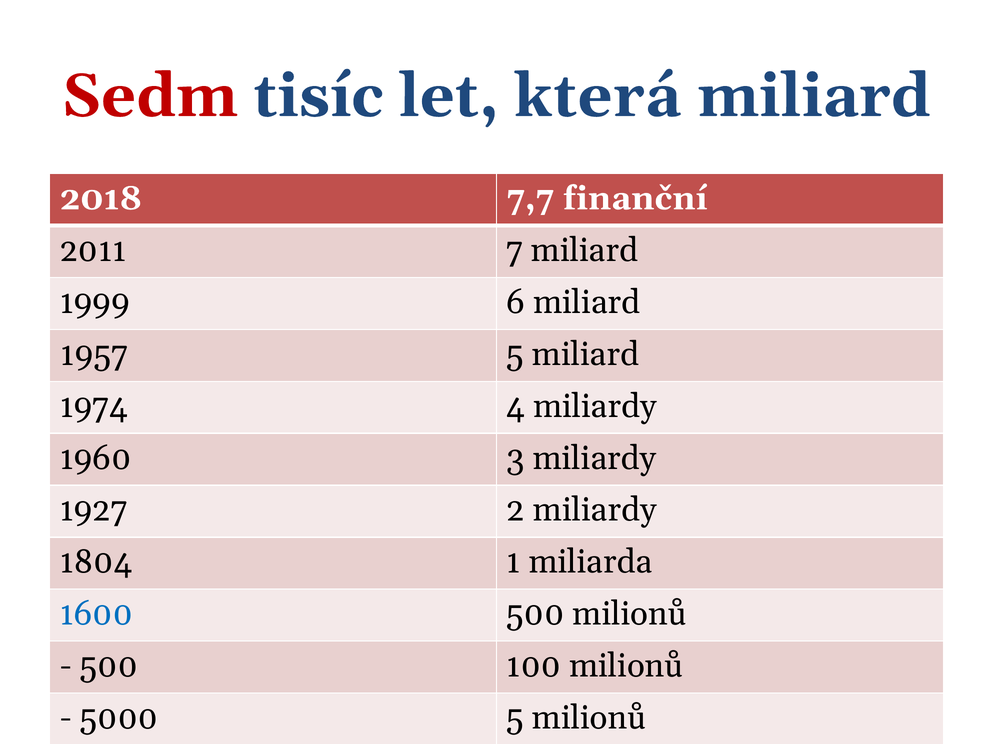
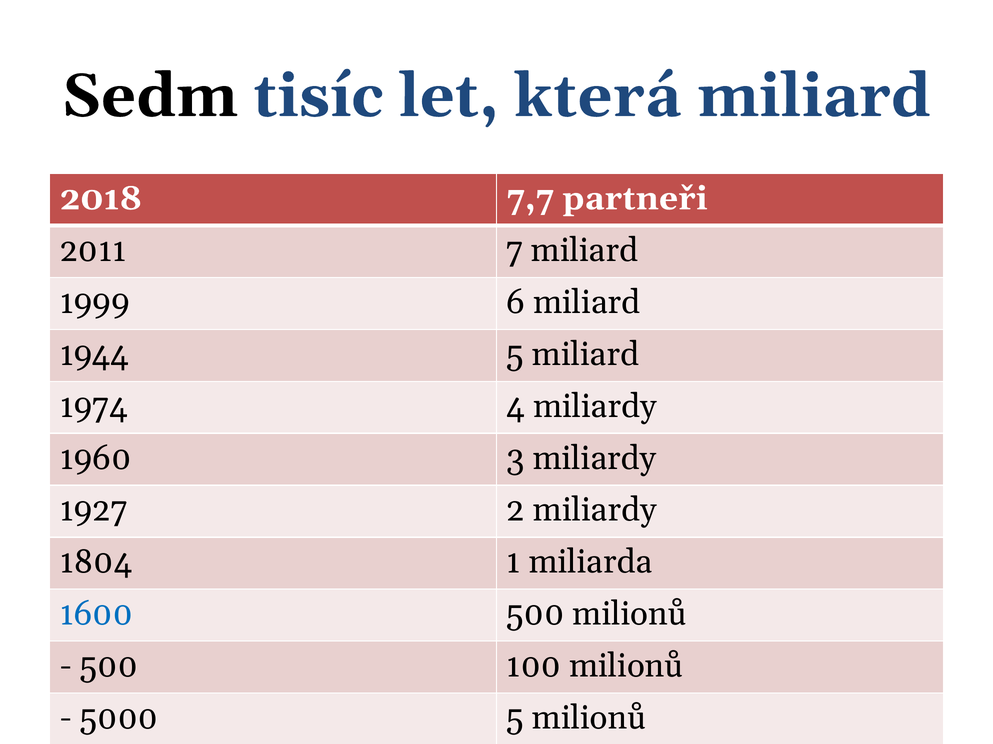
Sedm colour: red -> black
finanční: finanční -> partneři
1957: 1957 -> 1944
